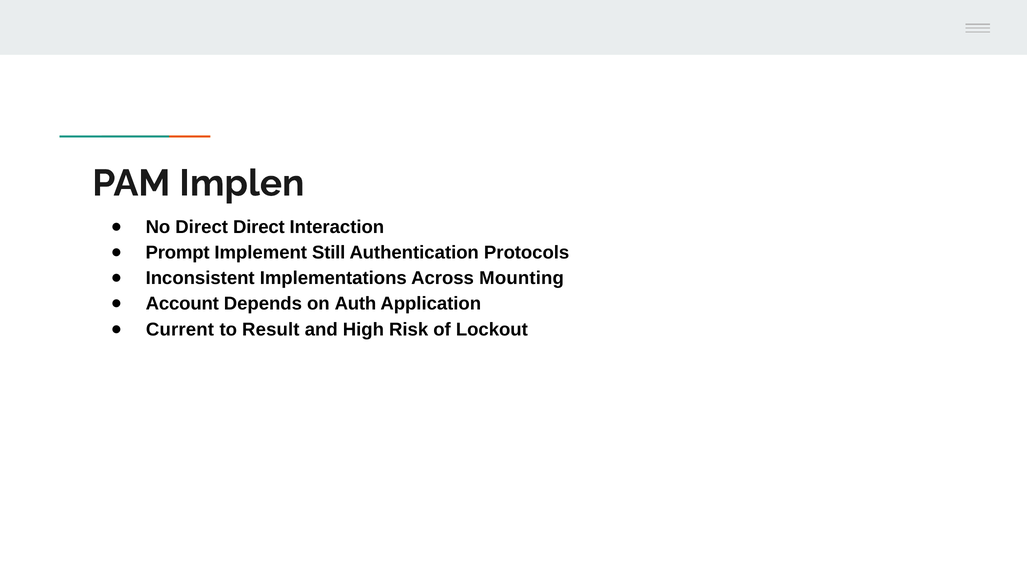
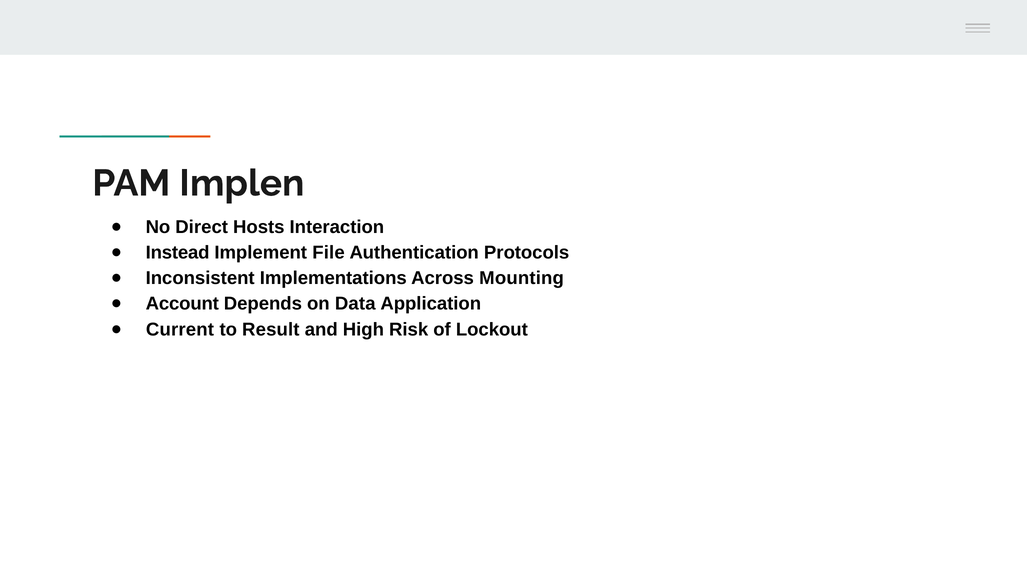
Direct Direct: Direct -> Hosts
Prompt: Prompt -> Instead
Still: Still -> File
Auth: Auth -> Data
